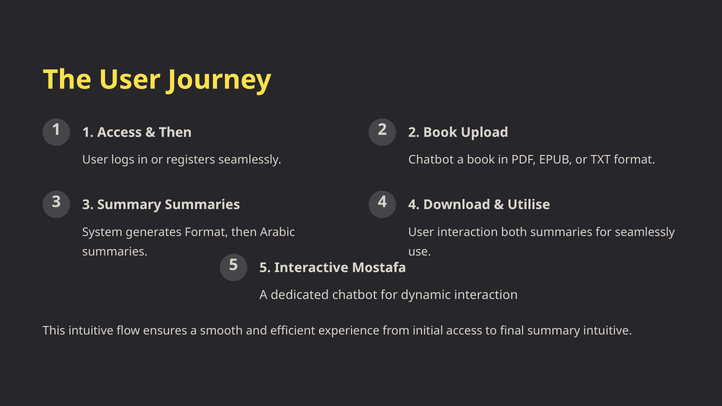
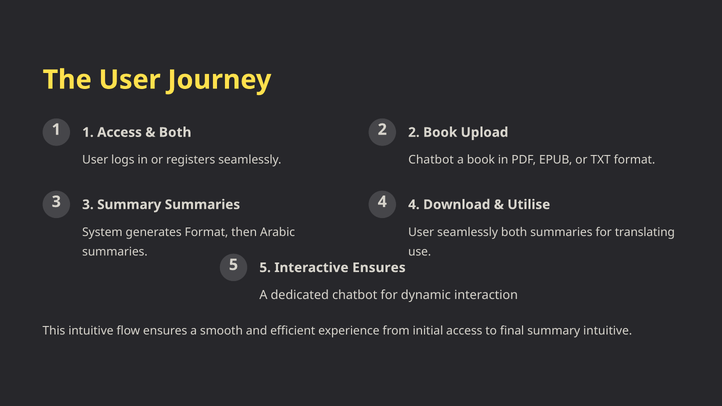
Then at (175, 132): Then -> Both
User interaction: interaction -> seamlessly
for seamlessly: seamlessly -> translating
Interactive Mostafa: Mostafa -> Ensures
